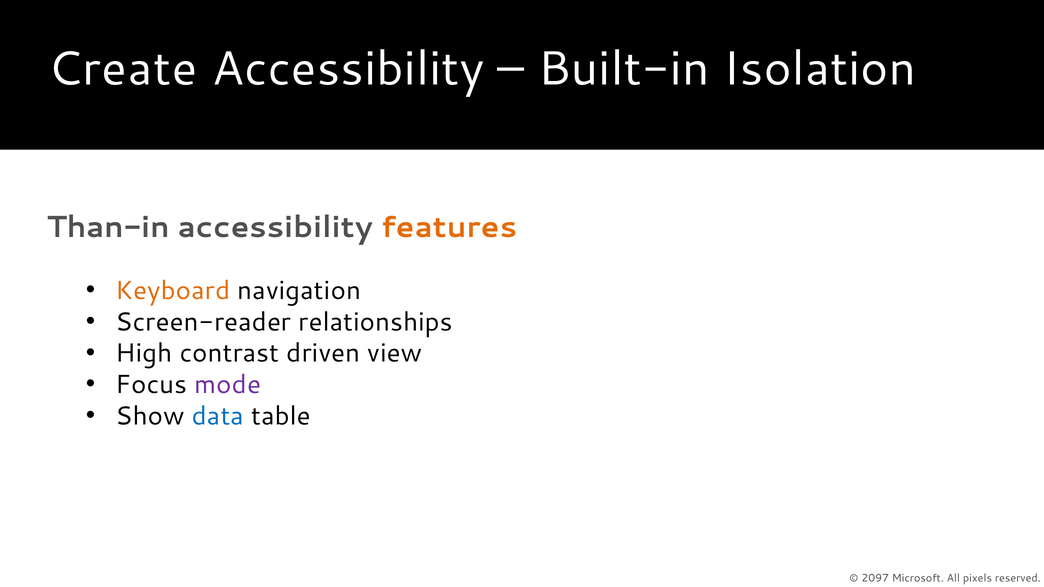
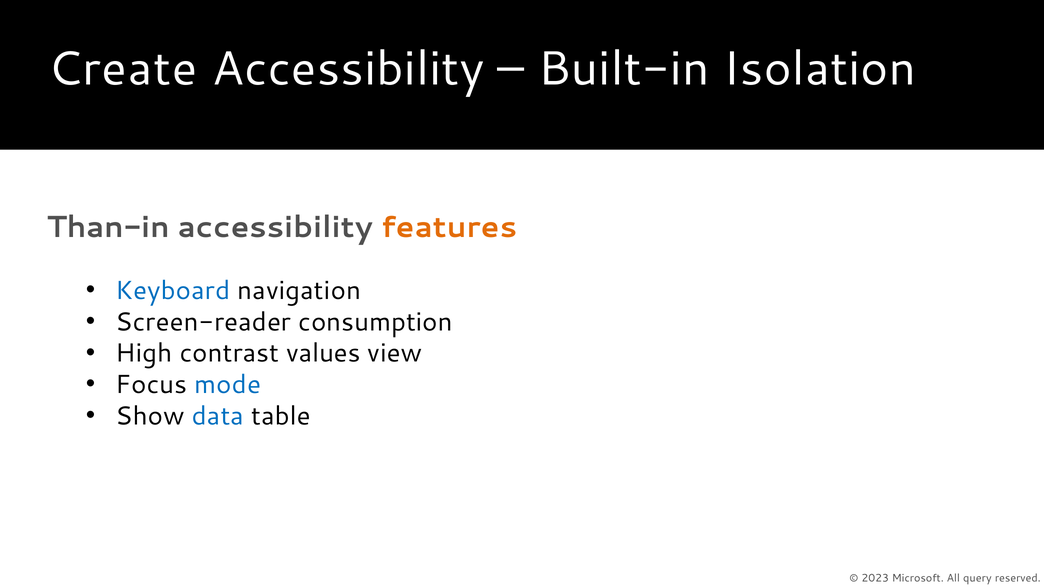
Keyboard colour: orange -> blue
relationships: relationships -> consumption
driven: driven -> values
mode colour: purple -> blue
2097: 2097 -> 2023
pixels: pixels -> query
